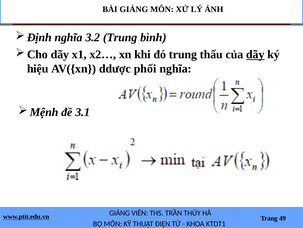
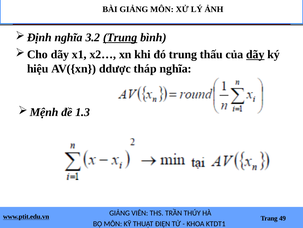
Trung at (120, 37) underline: none -> present
phối: phối -> tháp
3.1: 3.1 -> 1.3
